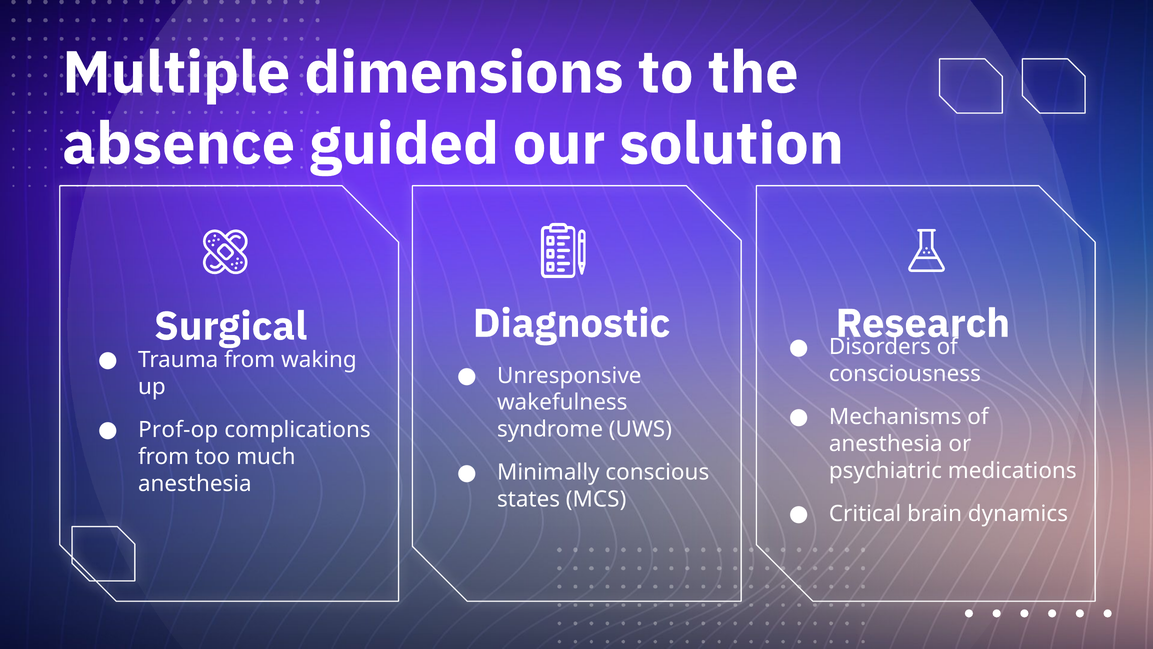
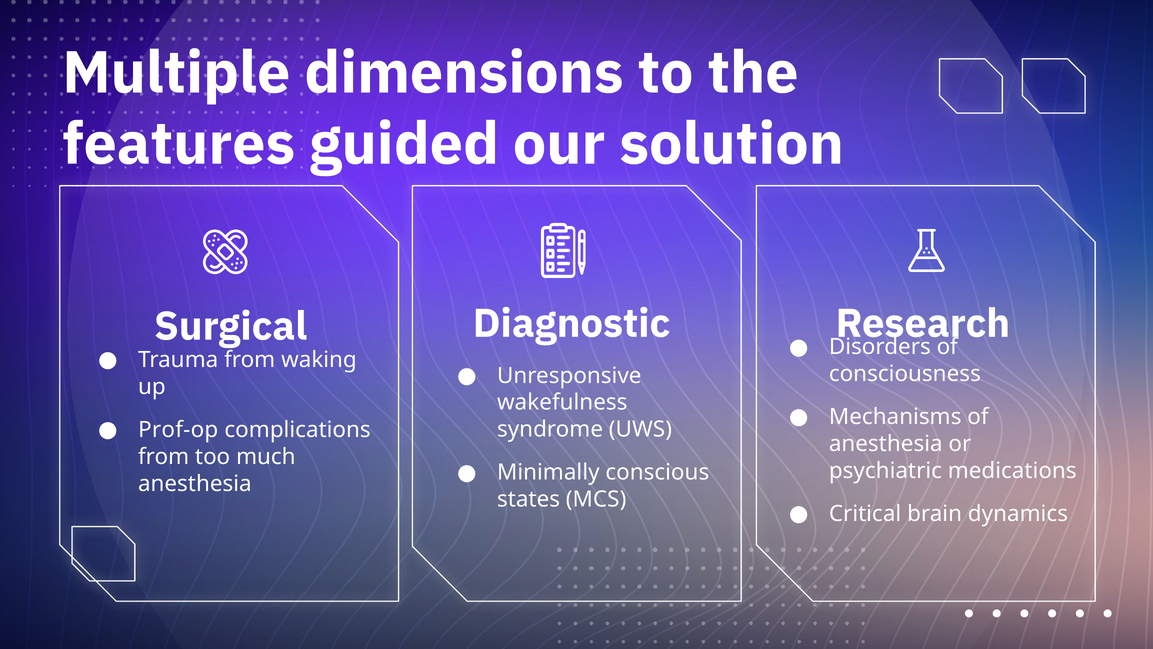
absence: absence -> features
